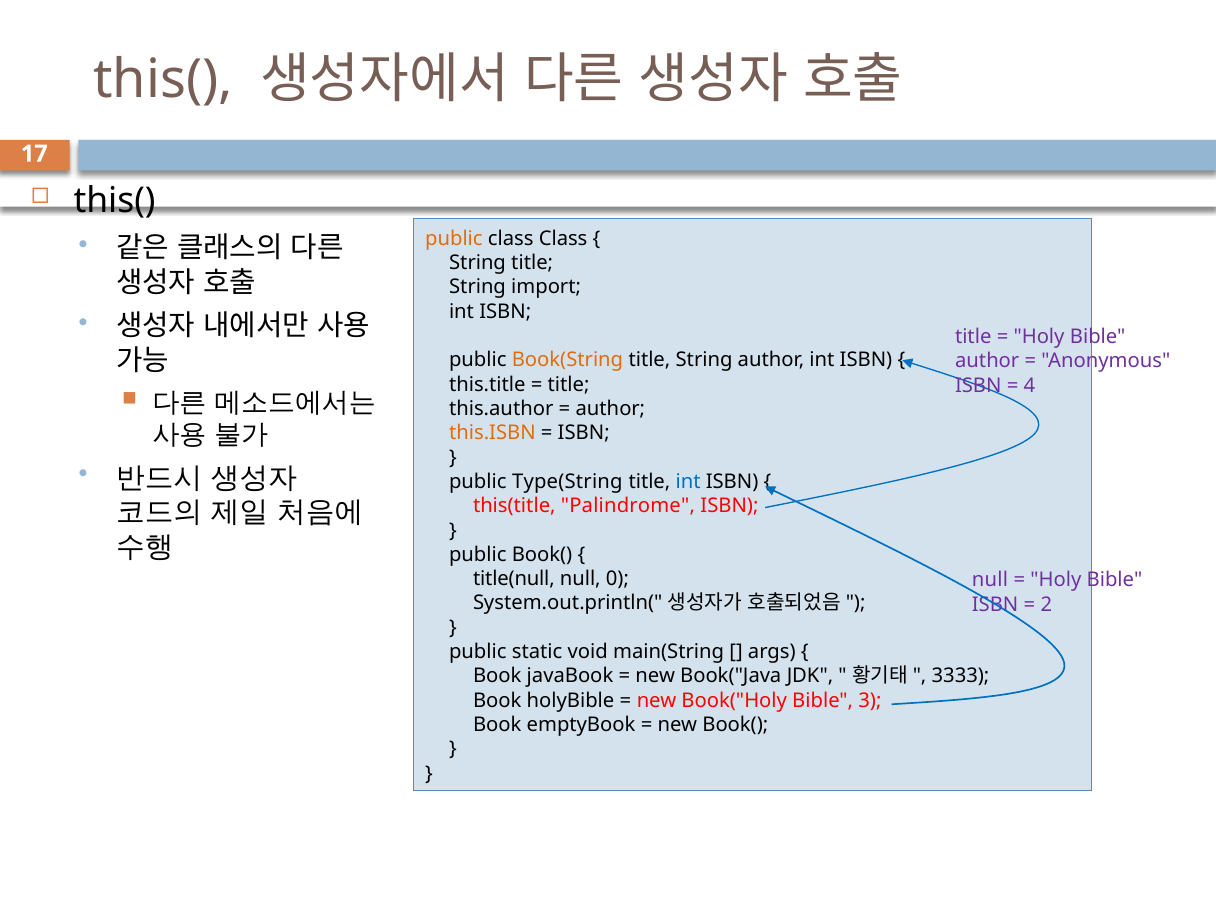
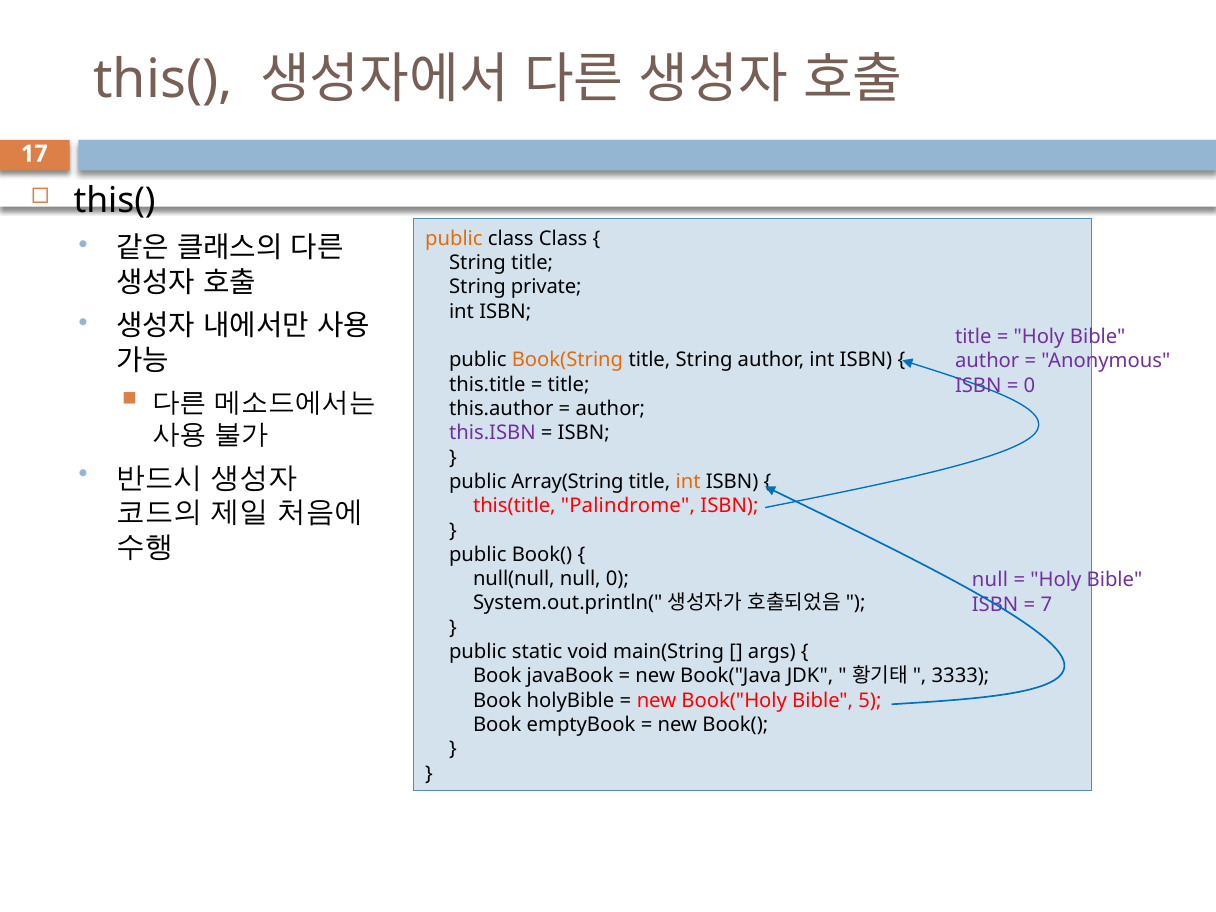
import: import -> private
4 at (1030, 385): 4 -> 0
this.ISBN colour: orange -> purple
Type(String: Type(String -> Array(String
int at (688, 482) colour: blue -> orange
title(null: title(null -> null(null
2: 2 -> 7
3: 3 -> 5
